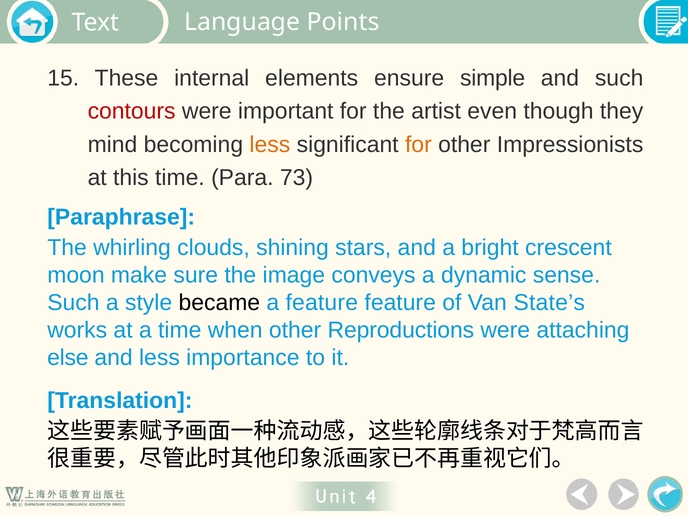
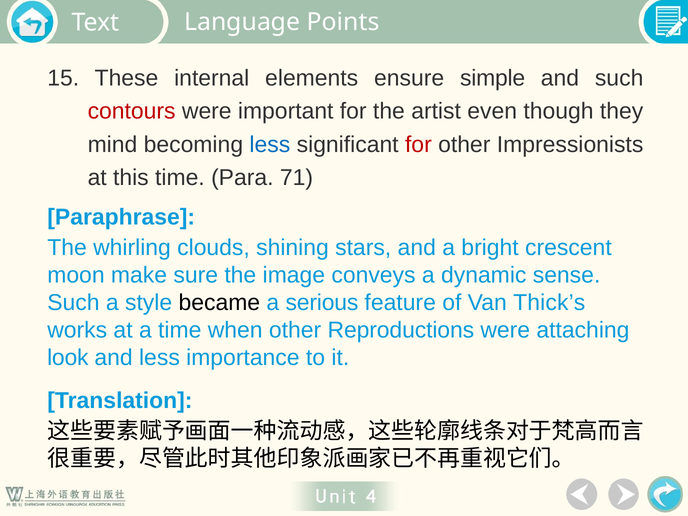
less at (270, 144) colour: orange -> blue
for at (418, 144) colour: orange -> red
73: 73 -> 71
a feature: feature -> serious
State’s: State’s -> Thick’s
else: else -> look
